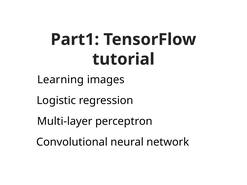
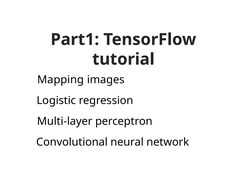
Learning: Learning -> Mapping
